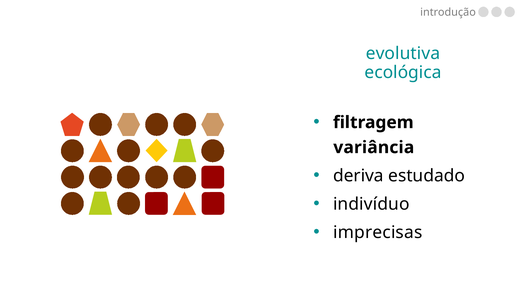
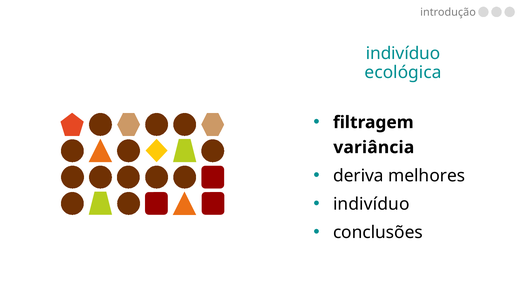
evolutiva at (403, 54): evolutiva -> indivíduo
estudado: estudado -> melhores
imprecisas: imprecisas -> conclusões
